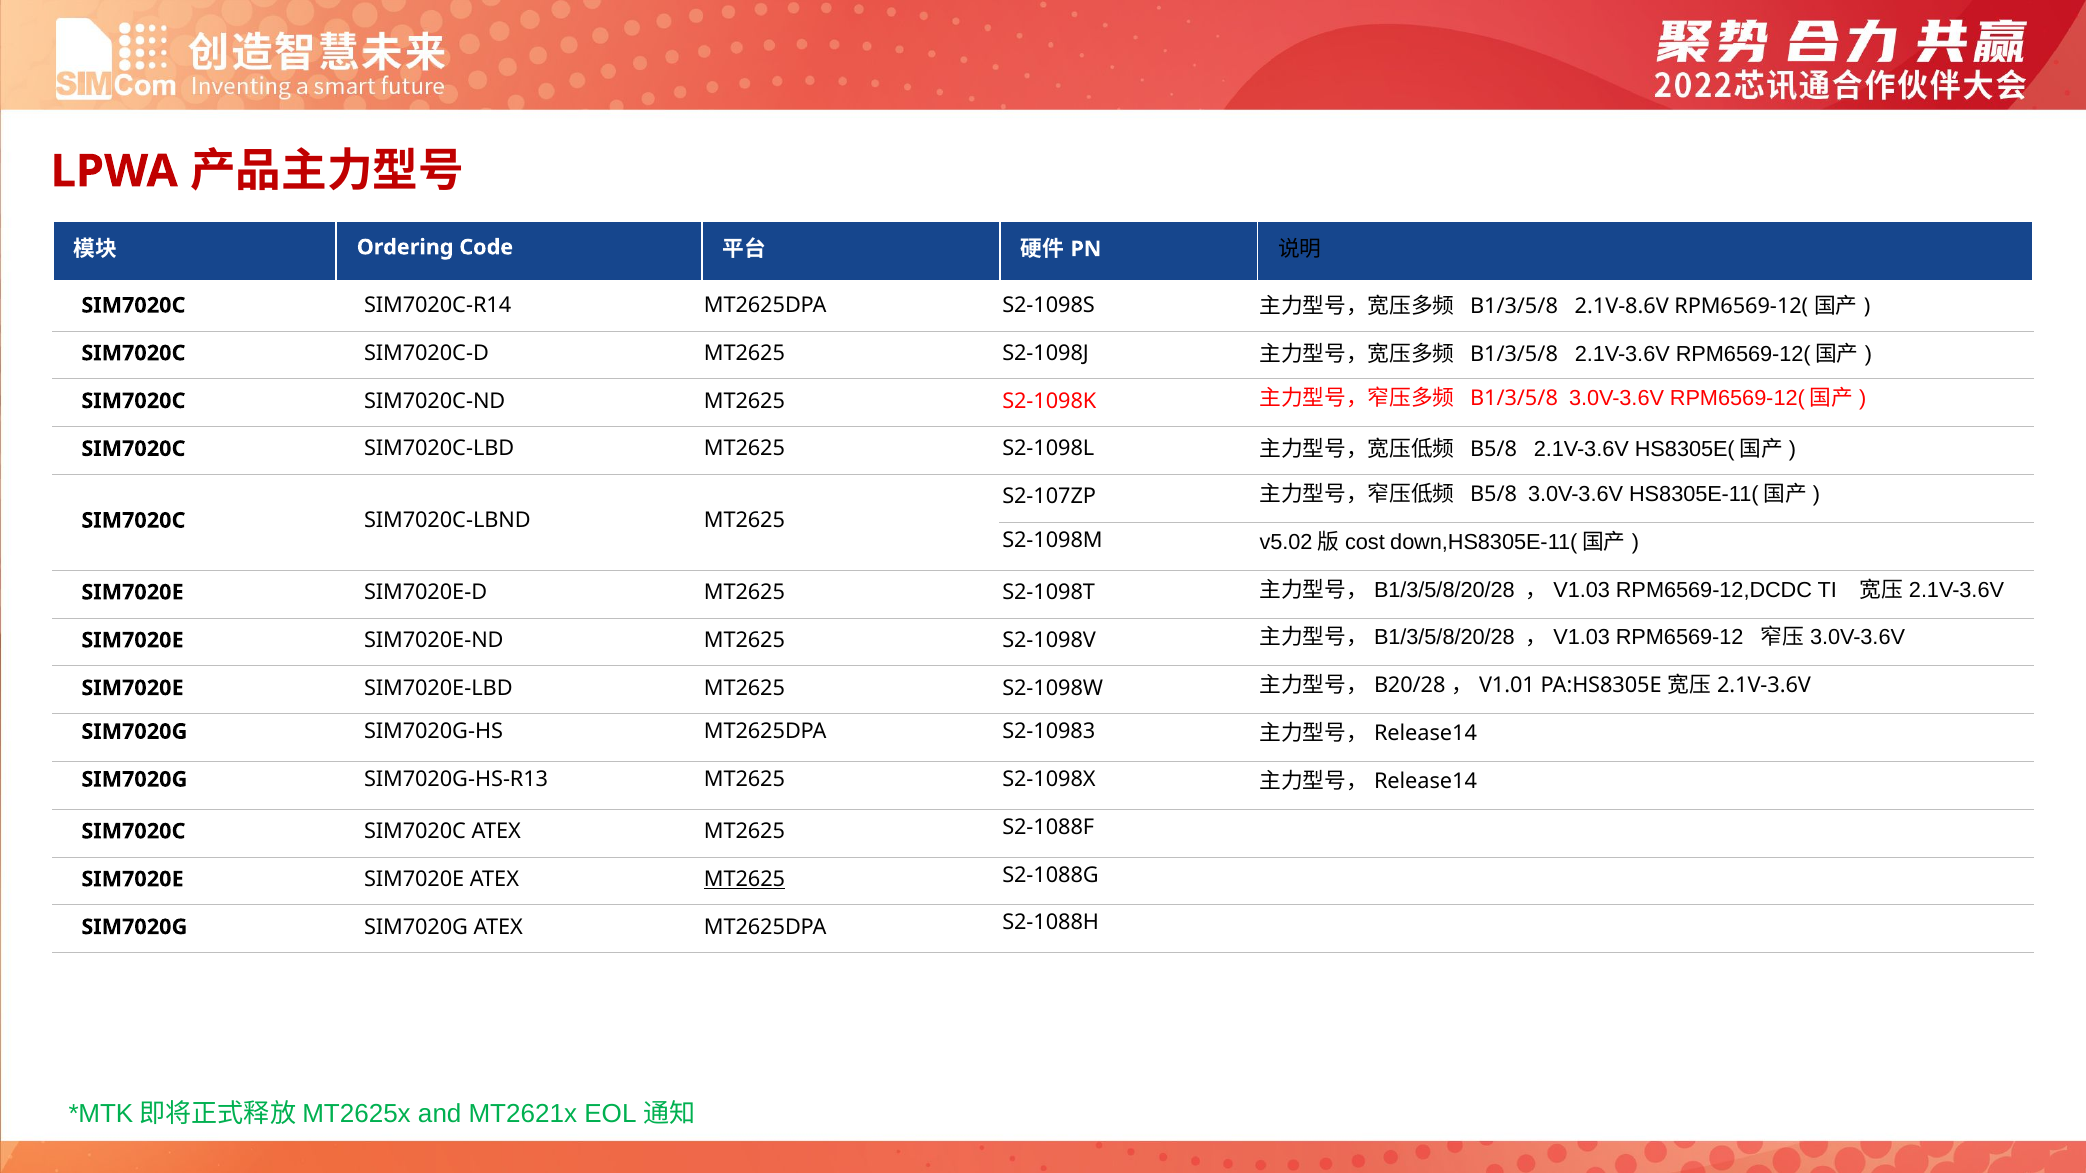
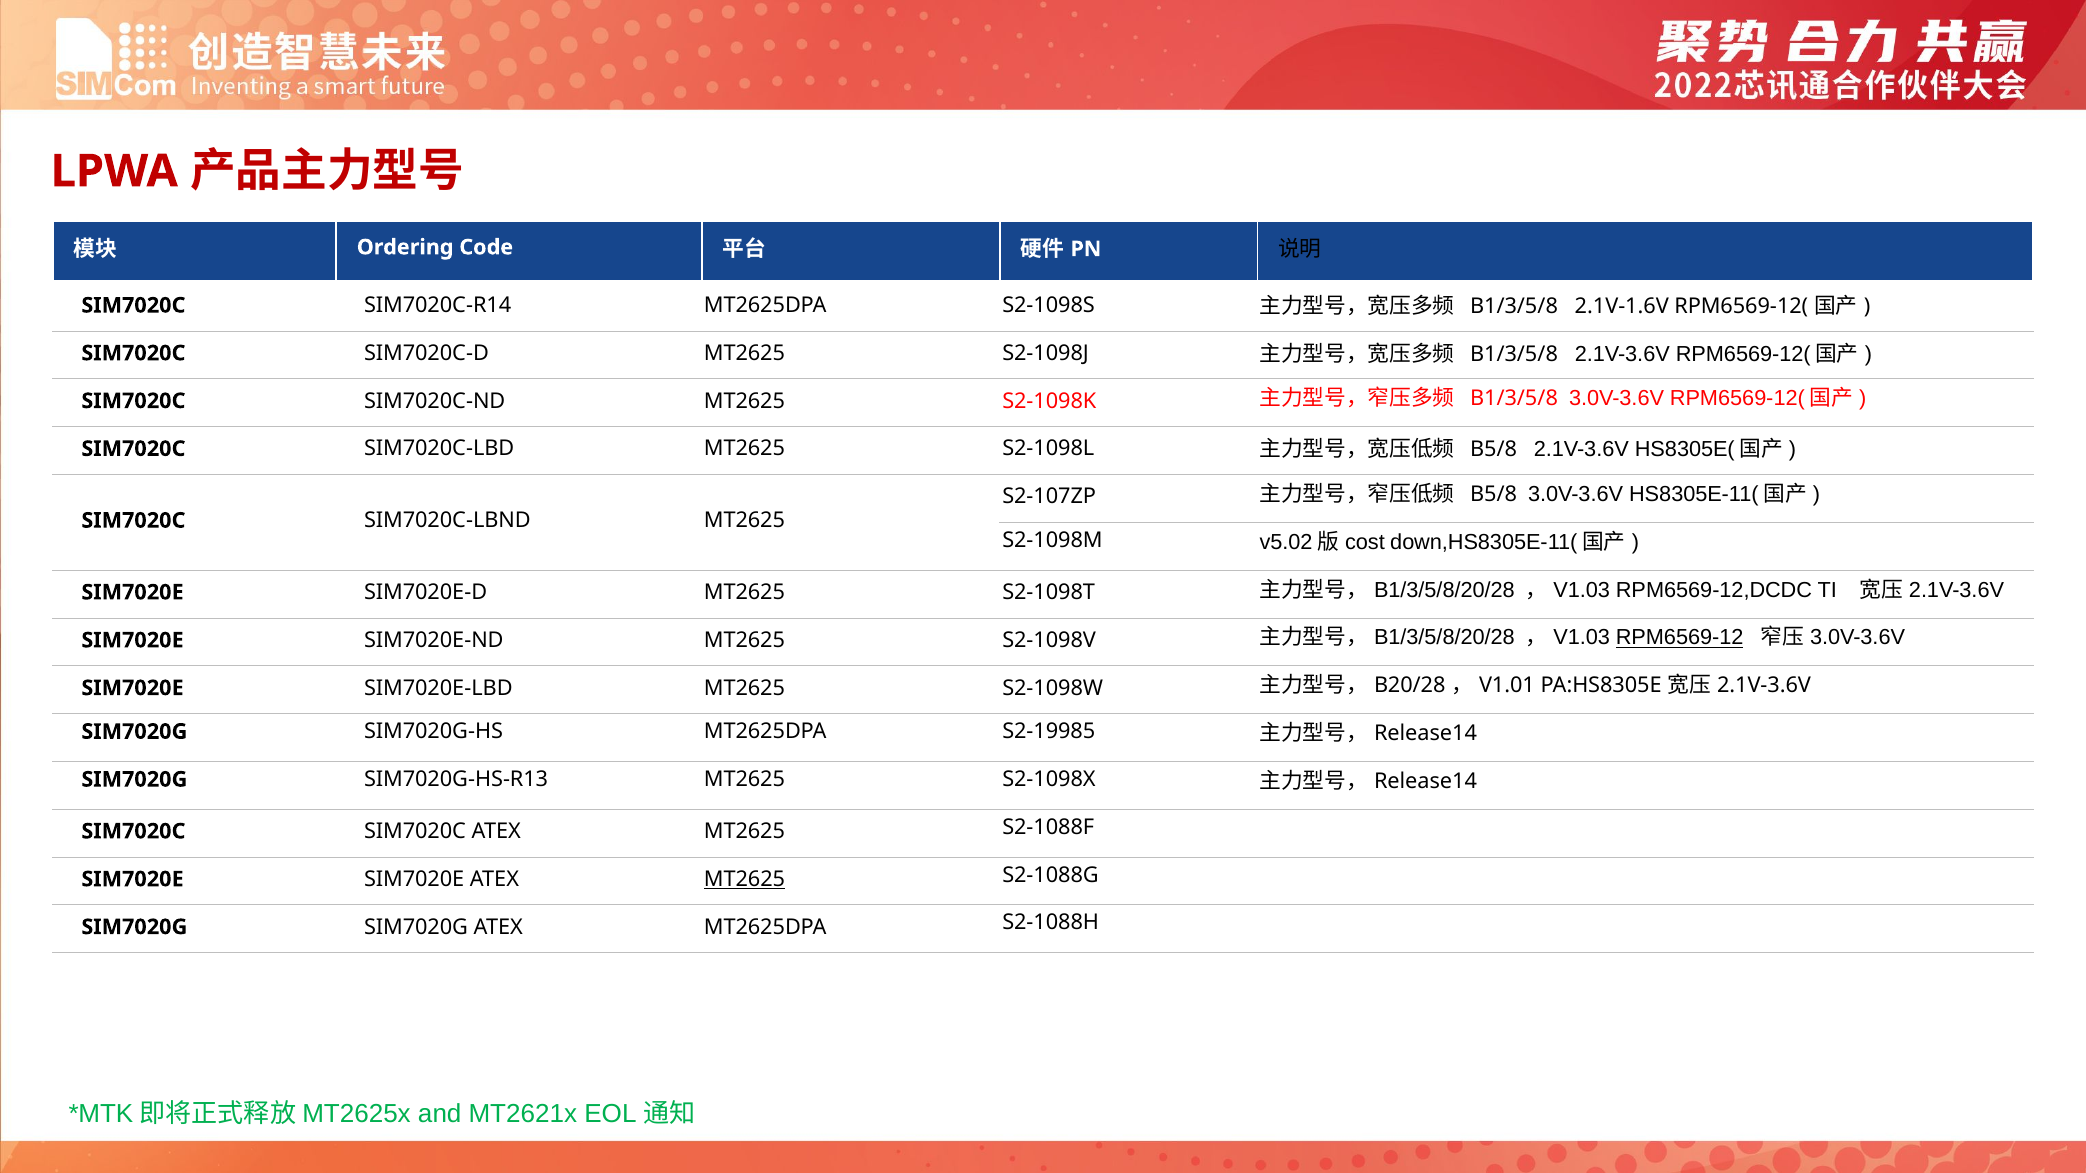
2.1V-8.6V: 2.1V-8.6V -> 2.1V-1.6V
RPM6569-12 underline: none -> present
S2-10983: S2-10983 -> S2-19985
